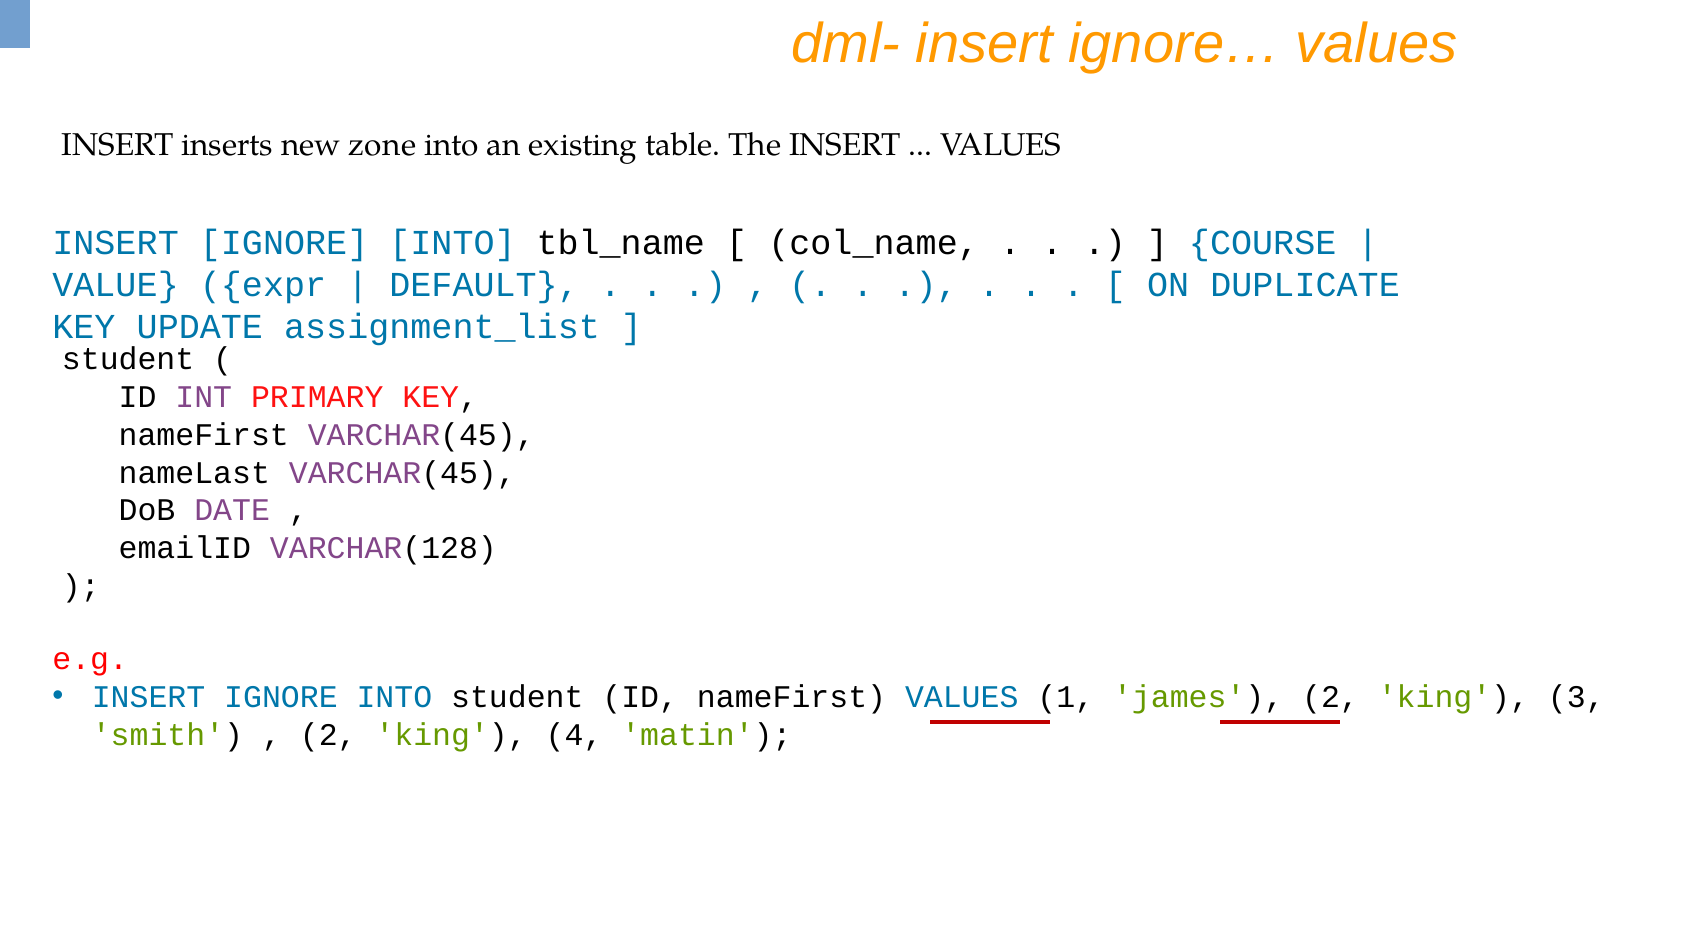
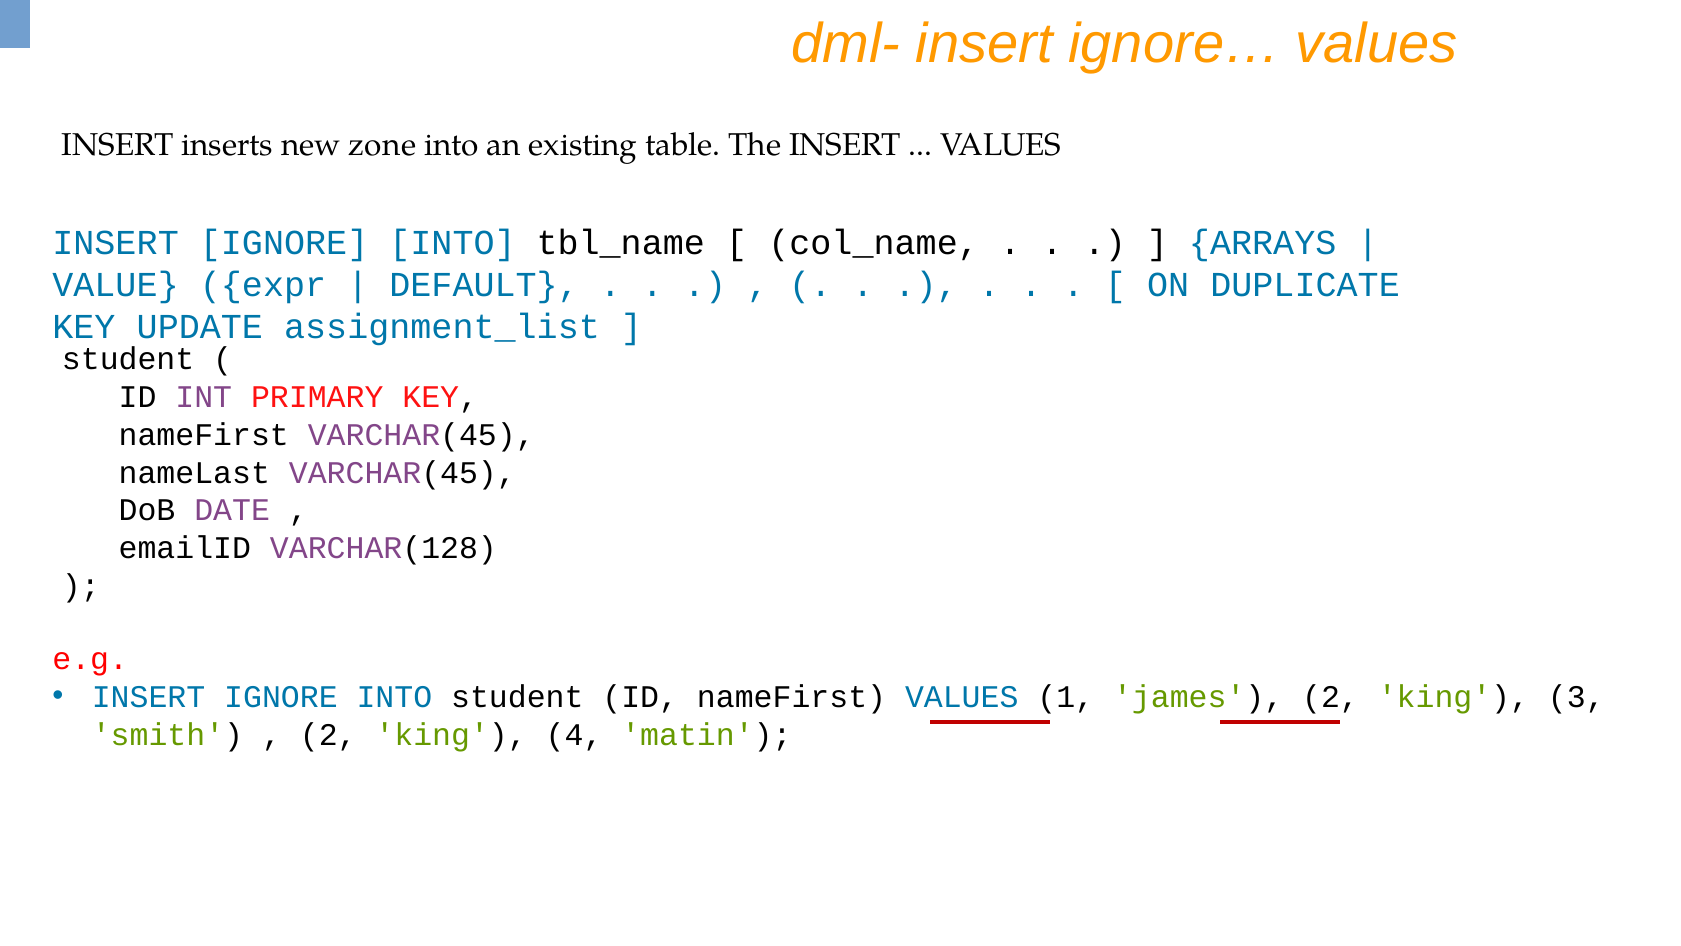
COURSE: COURSE -> ARRAYS
